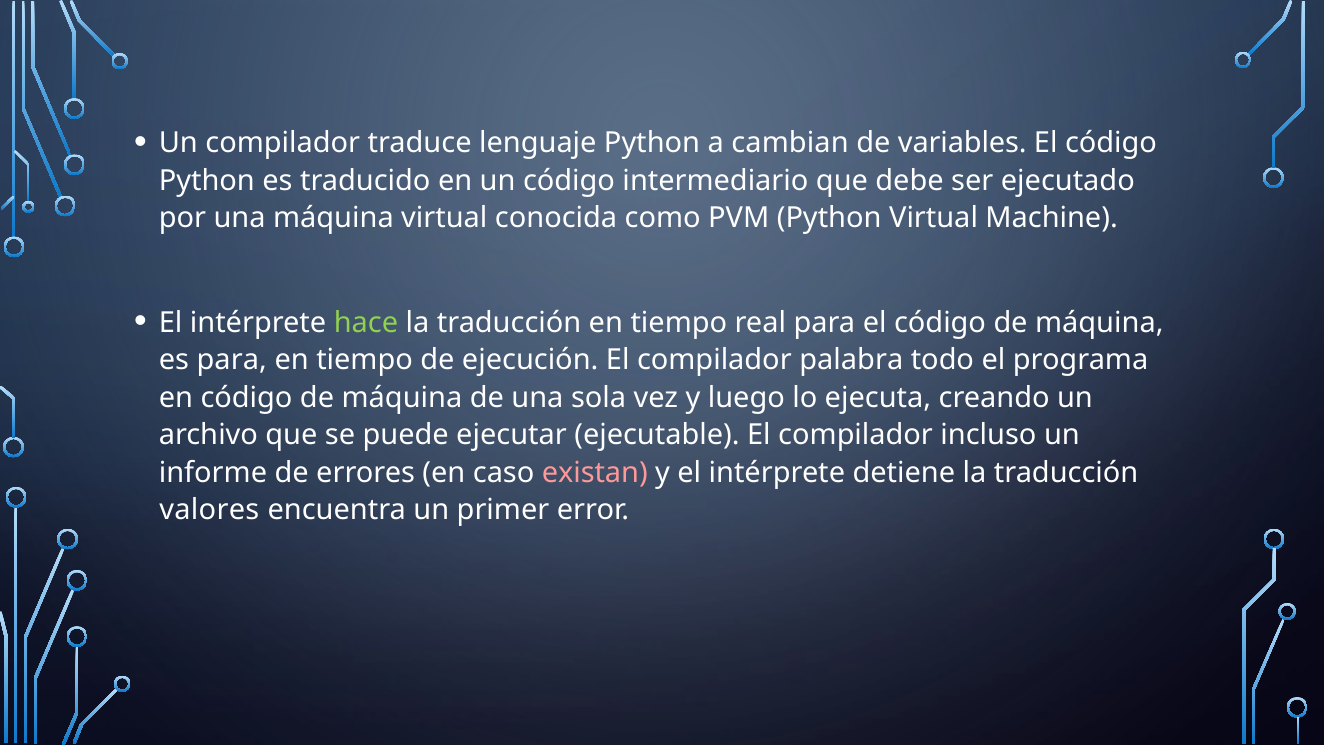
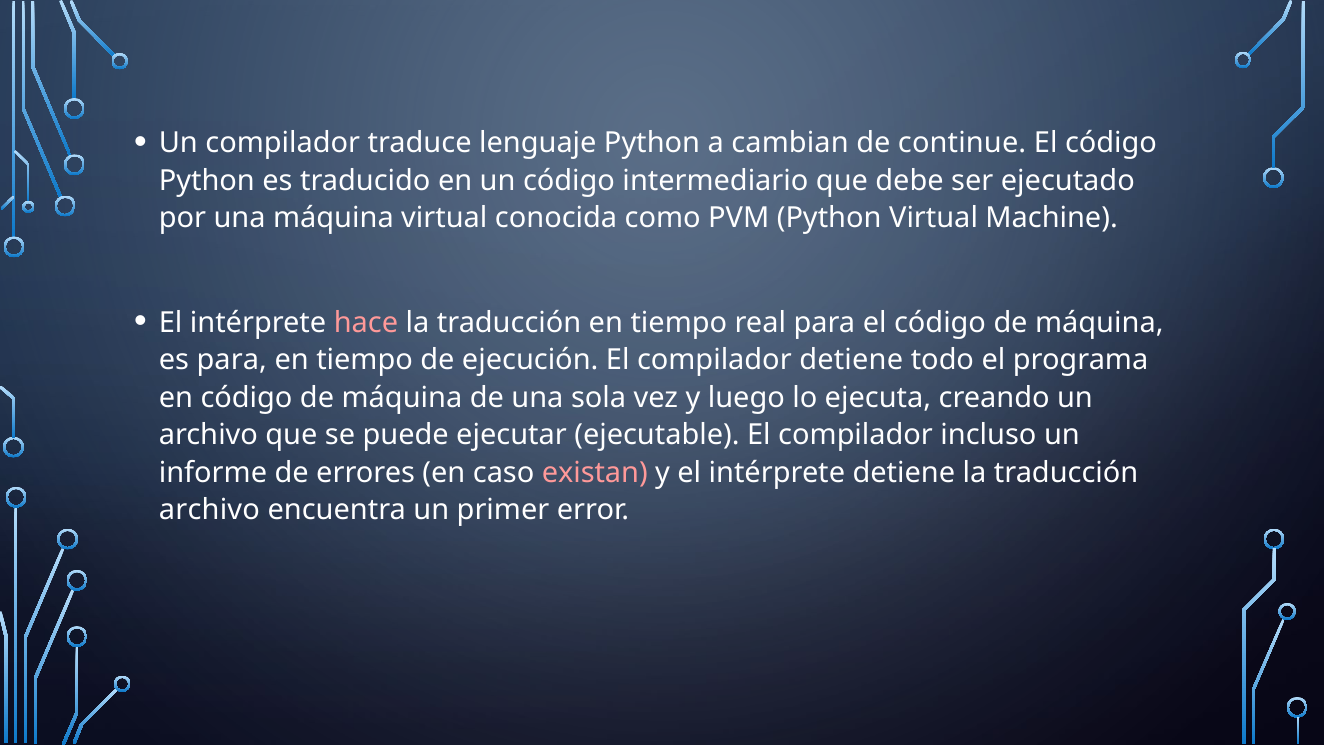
variables: variables -> continue
hace colour: light green -> pink
compilador palabra: palabra -> detiene
valores at (209, 510): valores -> archivo
